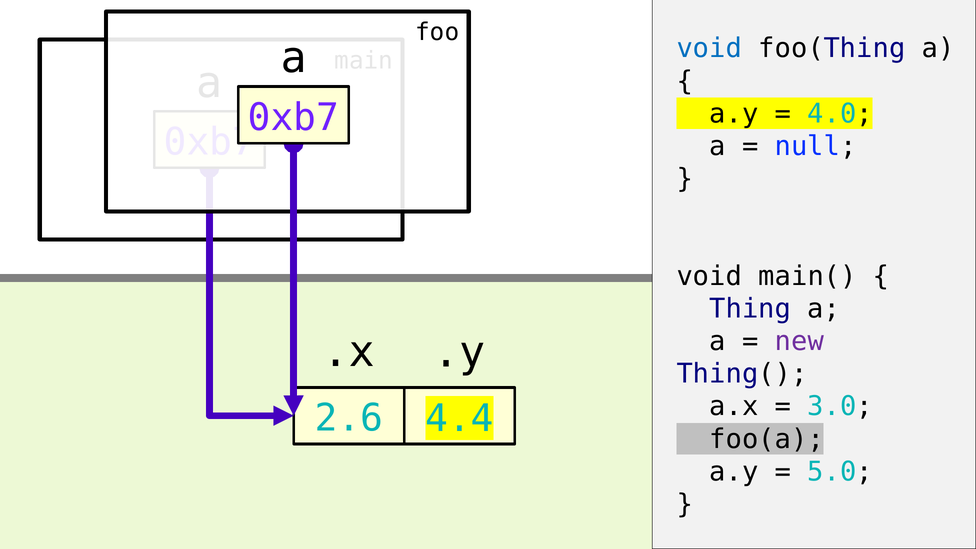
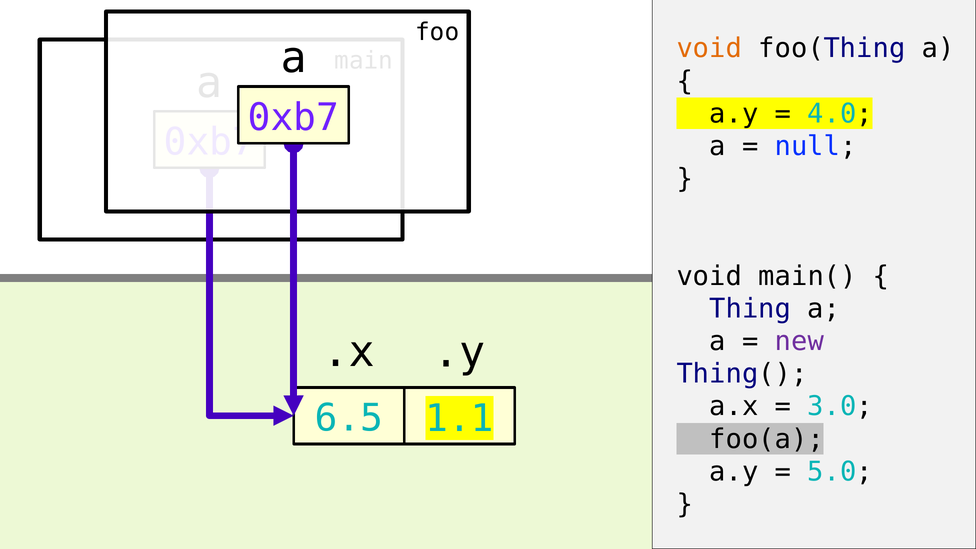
void at (709, 49) colour: blue -> orange
2.6: 2.6 -> 6.5
4.4: 4.4 -> 1.1
